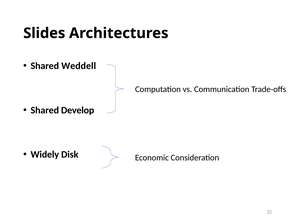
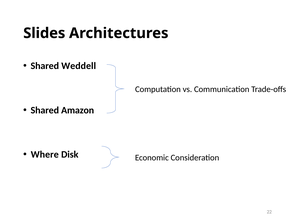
Develop: Develop -> Amazon
Widely: Widely -> Where
